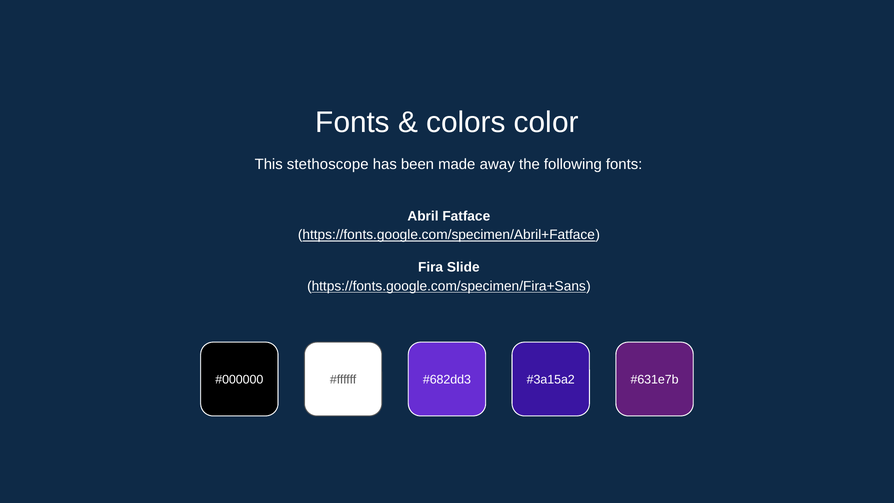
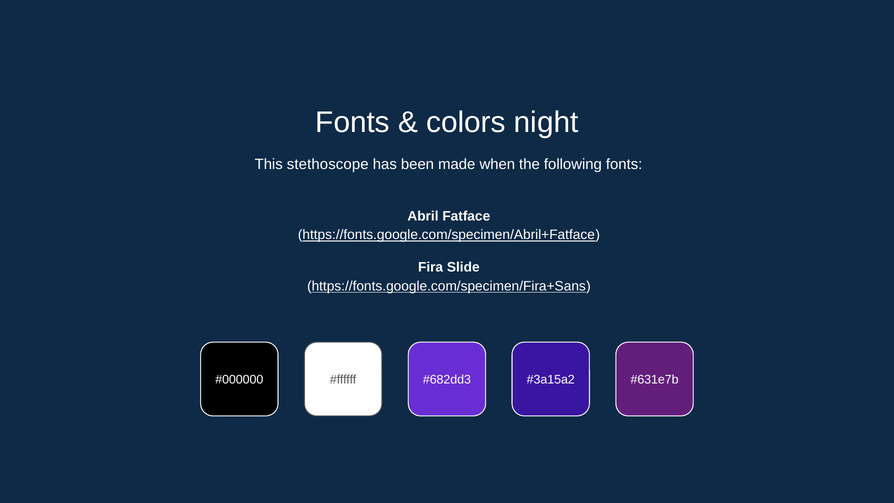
color: color -> night
away: away -> when
